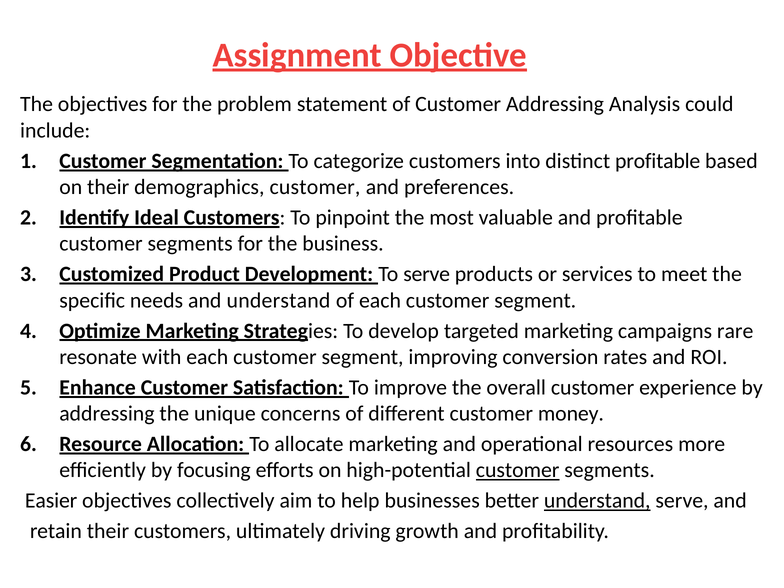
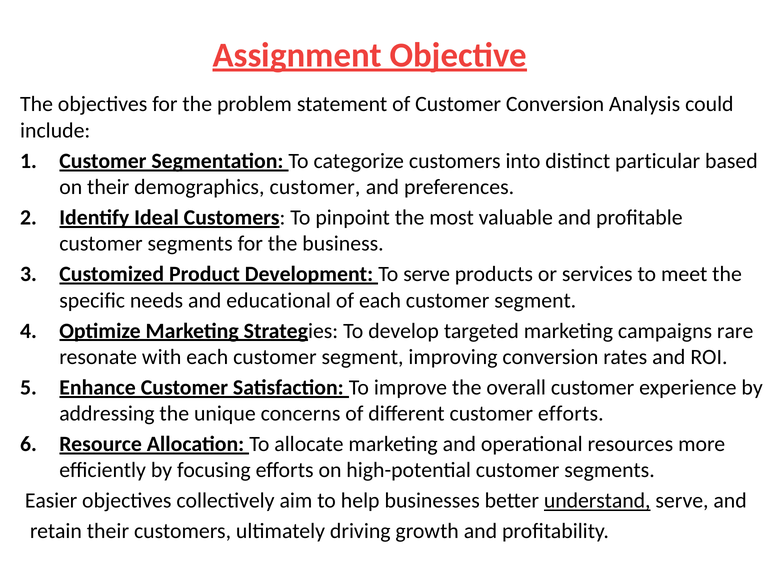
Customer Addressing: Addressing -> Conversion
distinct profitable: profitable -> particular
and understand: understand -> educational
customer money: money -> efforts
customer at (518, 470) underline: present -> none
